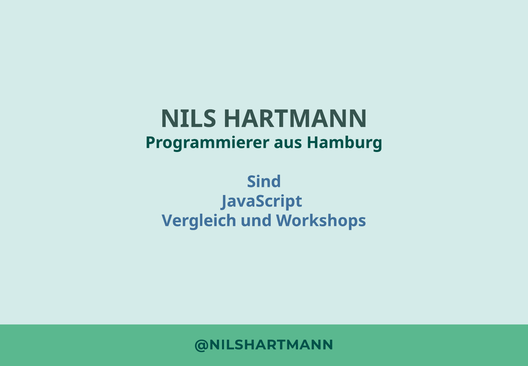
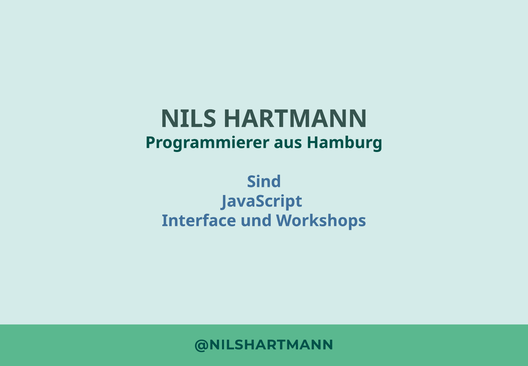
Vergleich: Vergleich -> Interface
